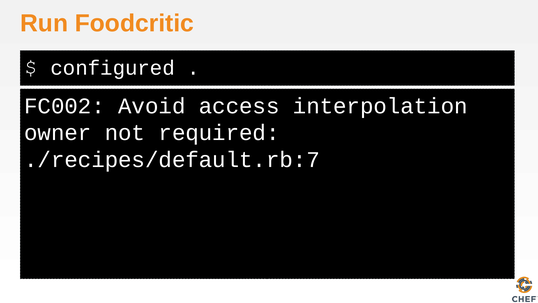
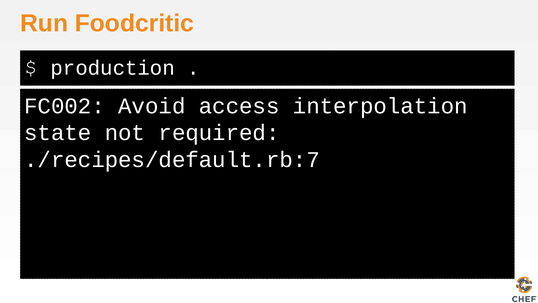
configured: configured -> production
owner: owner -> state
